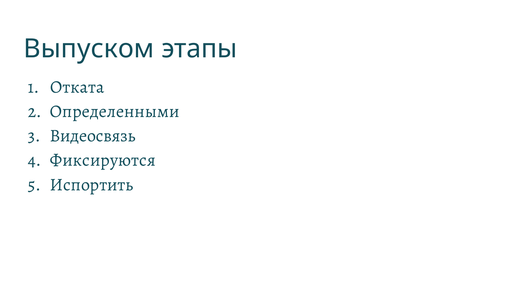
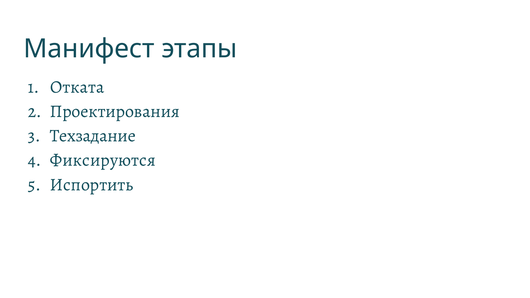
Выпуском: Выпуском -> Манифест
Определенными: Определенными -> Проектирования
Видеосвязь: Видеосвязь -> Техзадание
